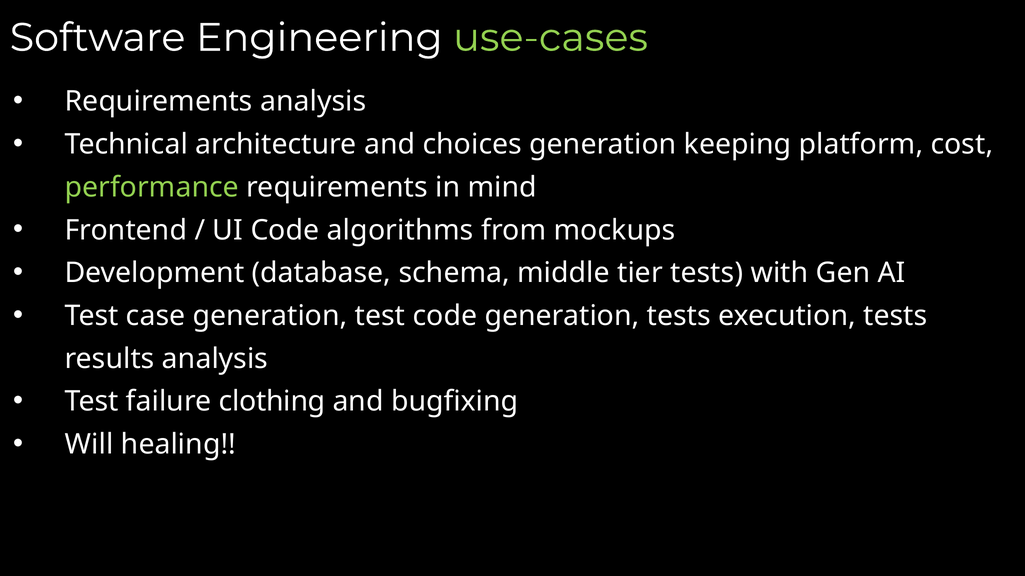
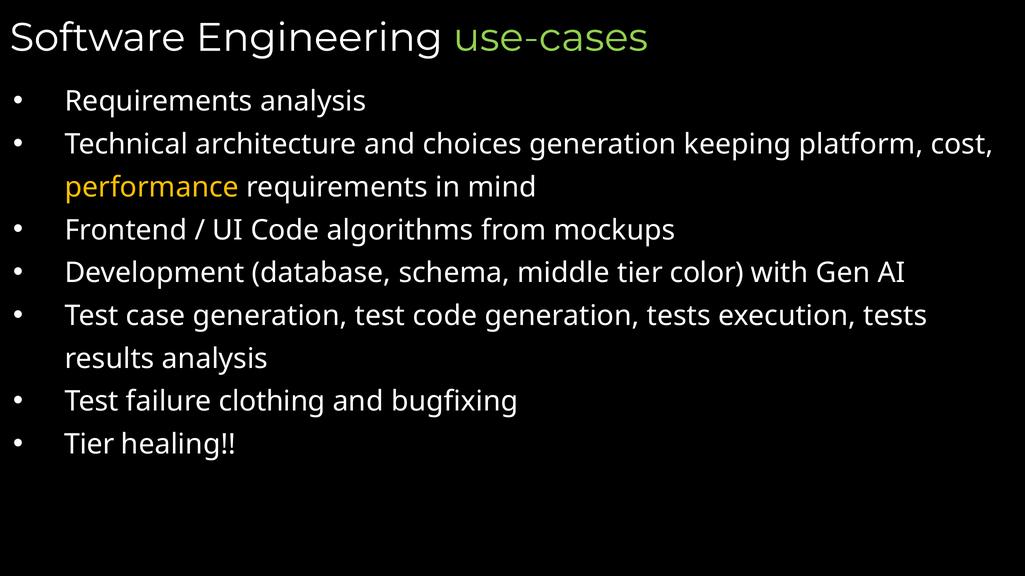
performance colour: light green -> yellow
tier tests: tests -> color
Will at (89, 445): Will -> Tier
